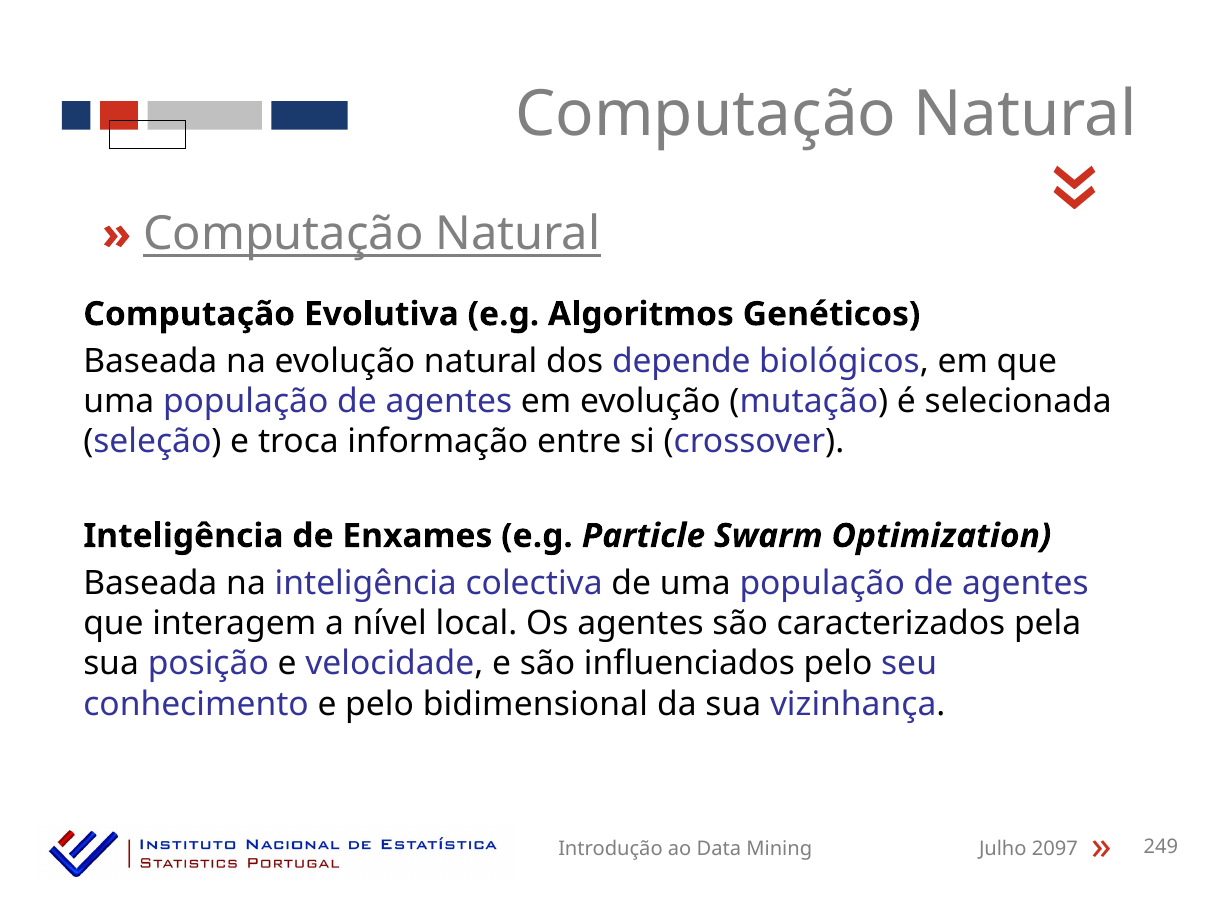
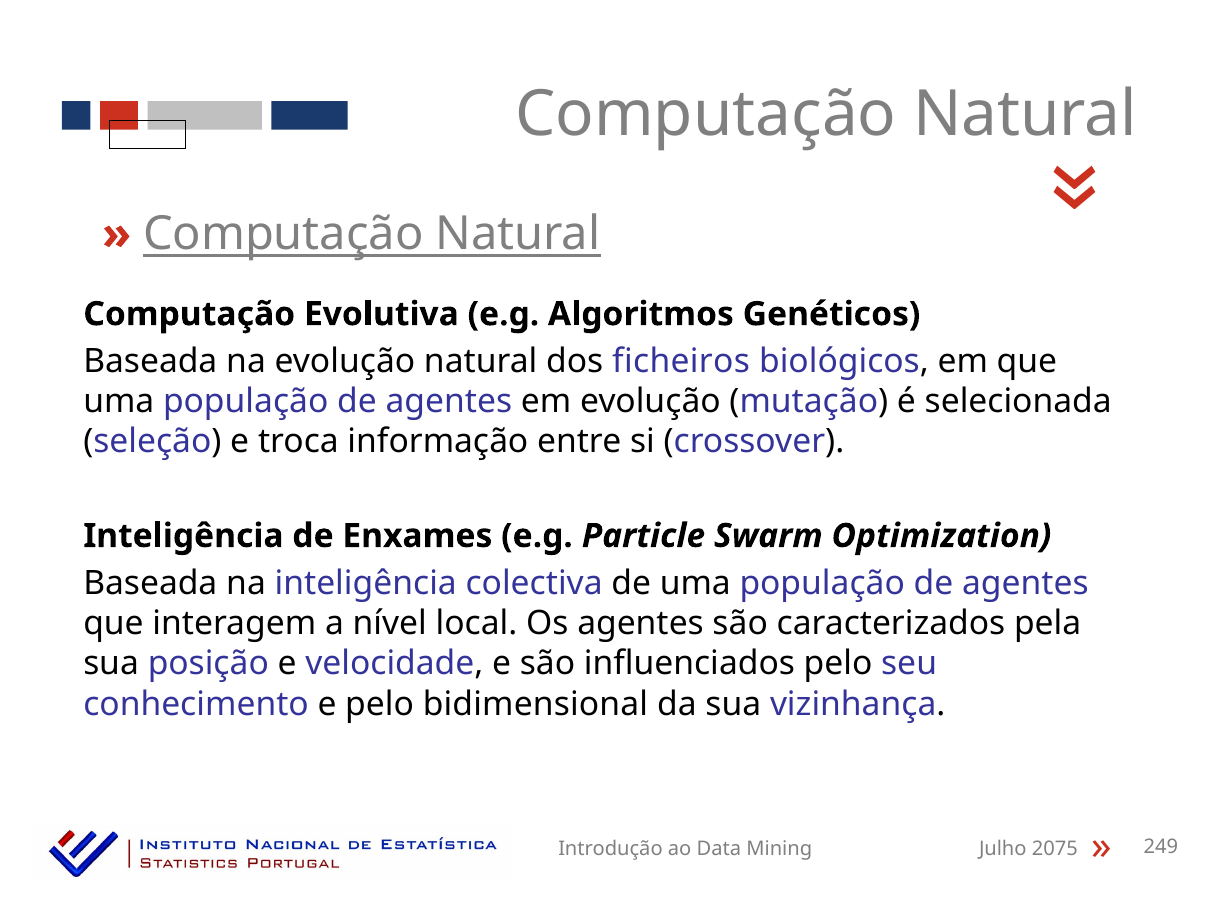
depende: depende -> ficheiros
2097: 2097 -> 2075
